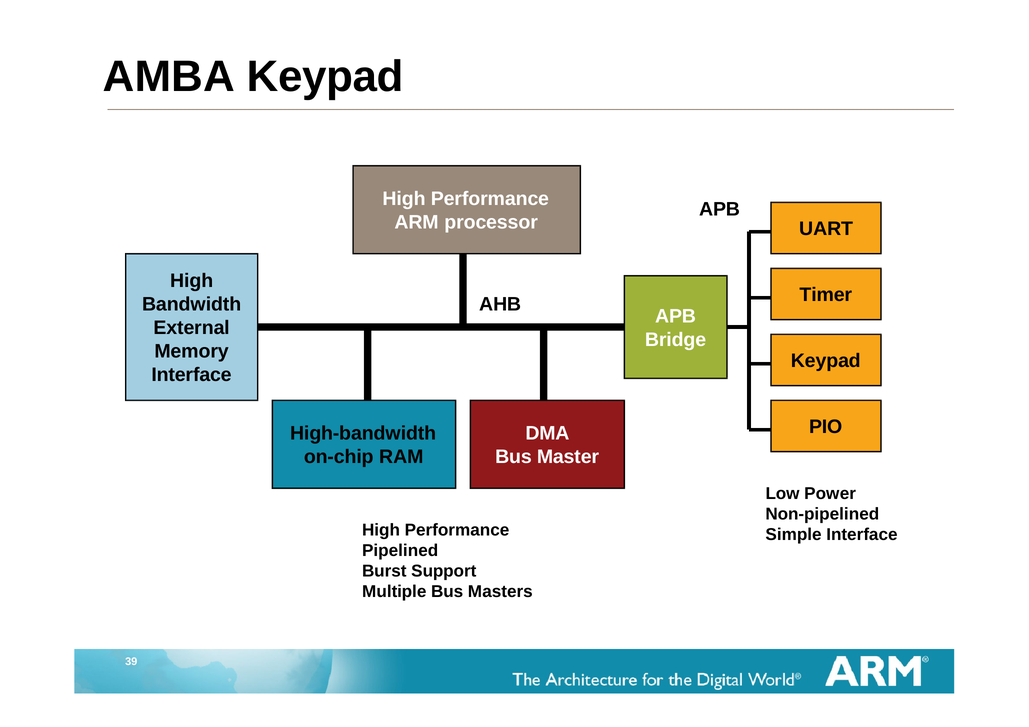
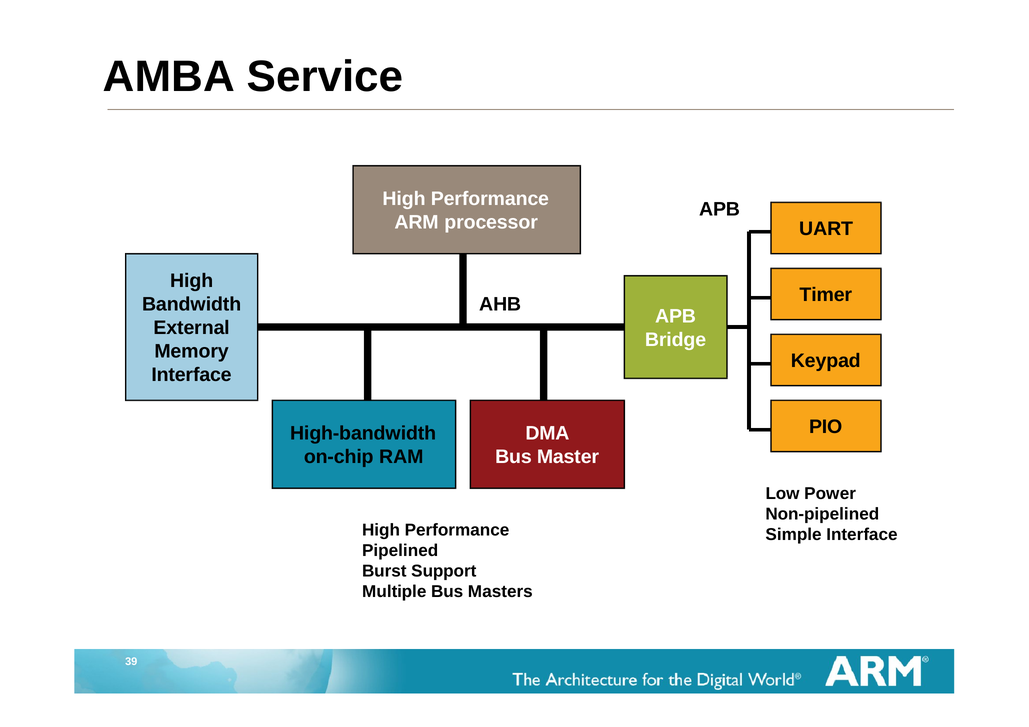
AMBA Keypad: Keypad -> Service
